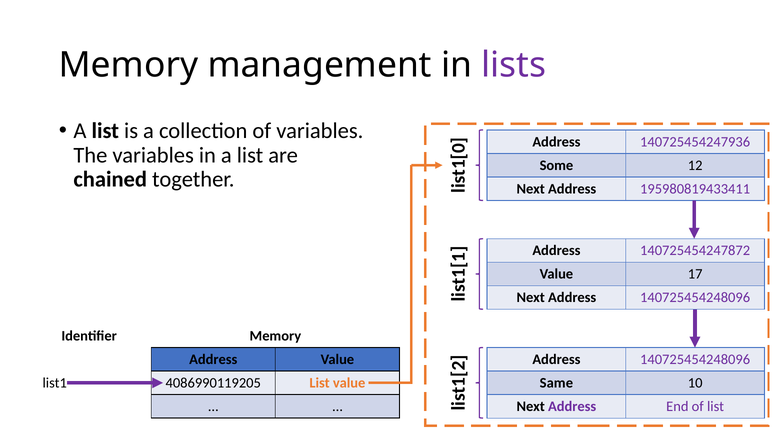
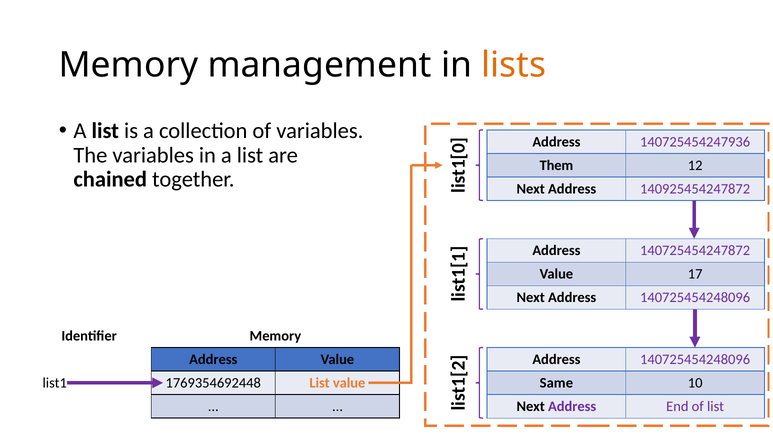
lists colour: purple -> orange
Some: Some -> Them
195980819433411: 195980819433411 -> 140925454247872
4086990119205: 4086990119205 -> 1769354692448
